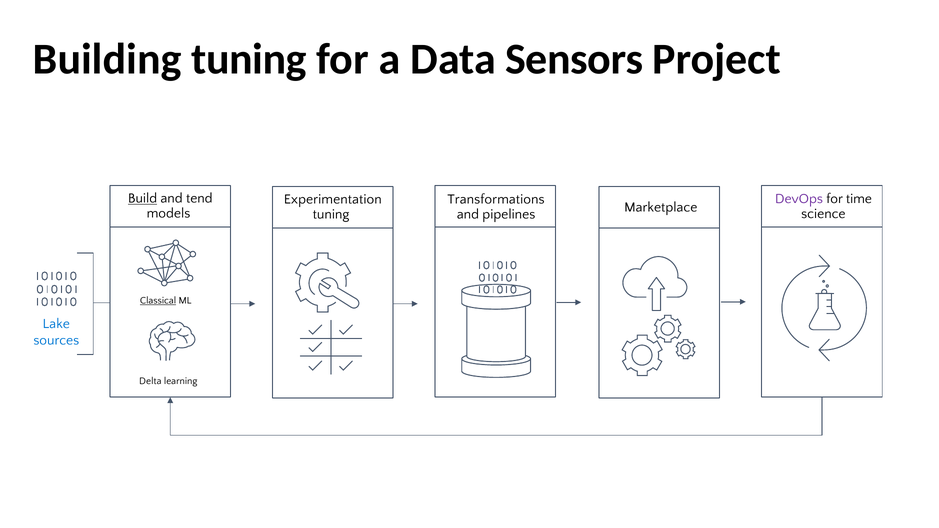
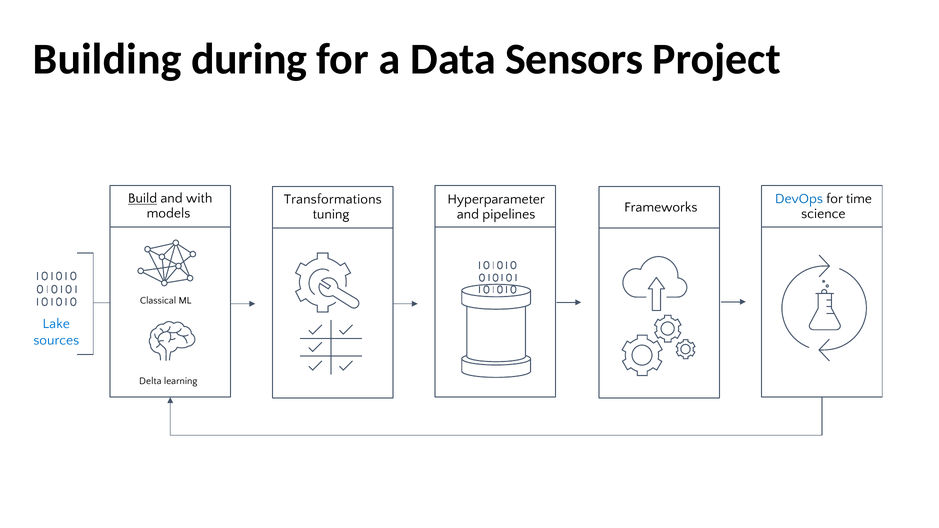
Building tuning: tuning -> during
tend: tend -> with
DevOps colour: purple -> blue
Experimentation: Experimentation -> Transformations
Transformations: Transformations -> Hyperparameter
Marketplace: Marketplace -> Frameworks
Classical underline: present -> none
